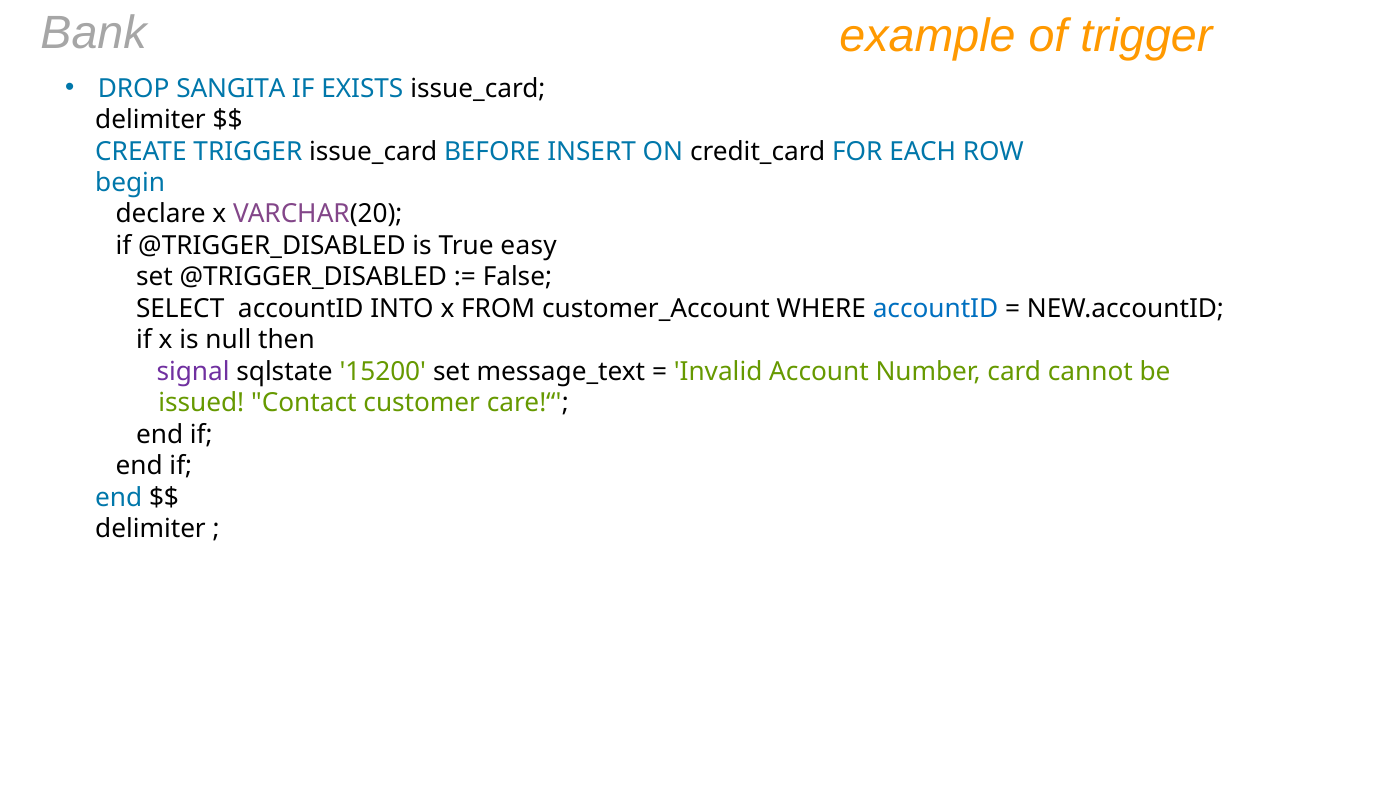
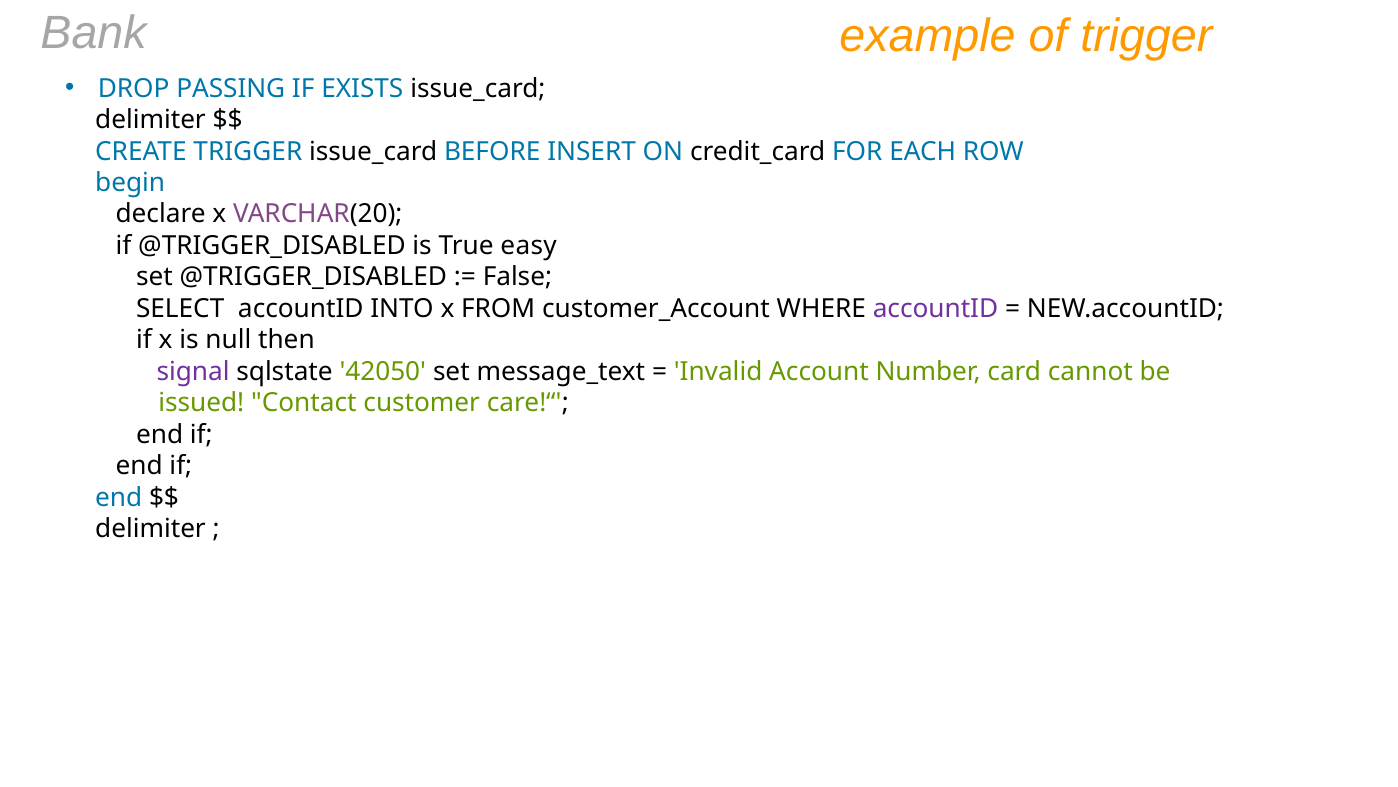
SANGITA: SANGITA -> PASSING
accountID at (936, 308) colour: blue -> purple
15200: 15200 -> 42050
